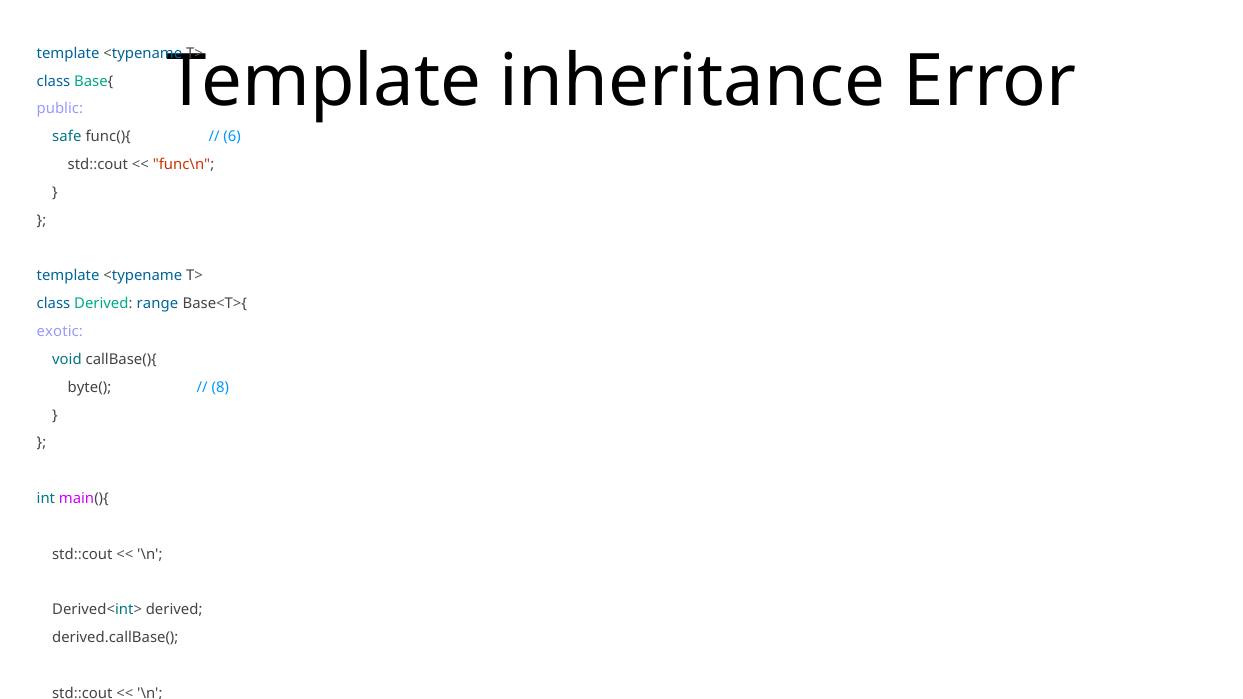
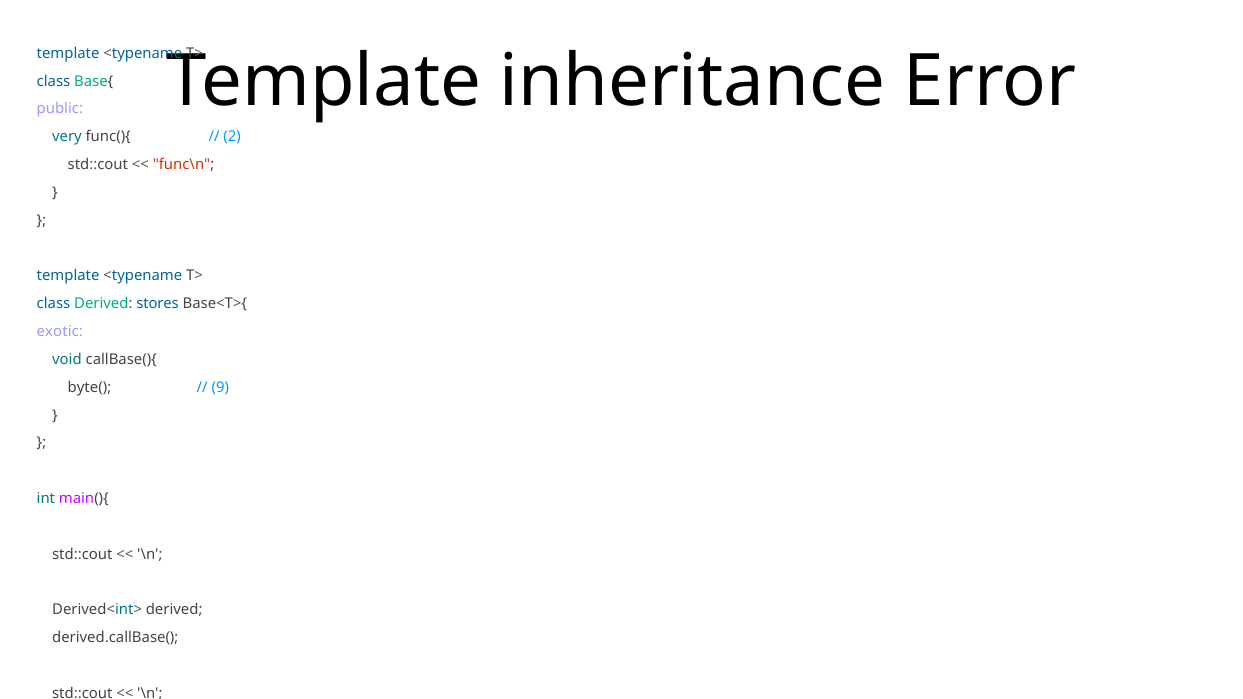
safe: safe -> very
6: 6 -> 2
range: range -> stores
8: 8 -> 9
